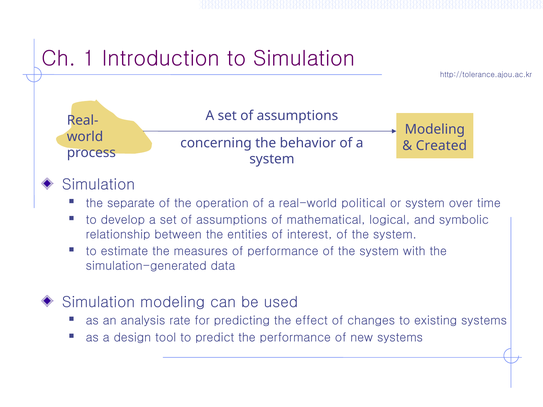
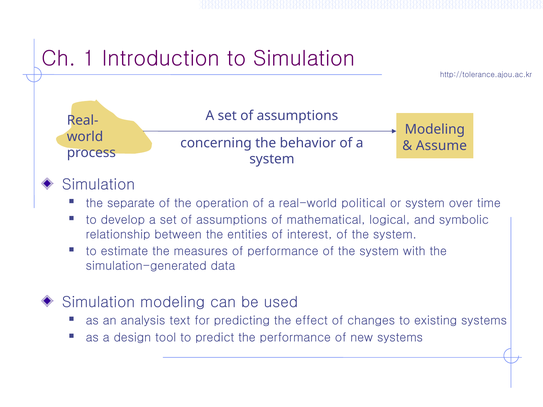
Created: Created -> Assume
rate: rate -> text
